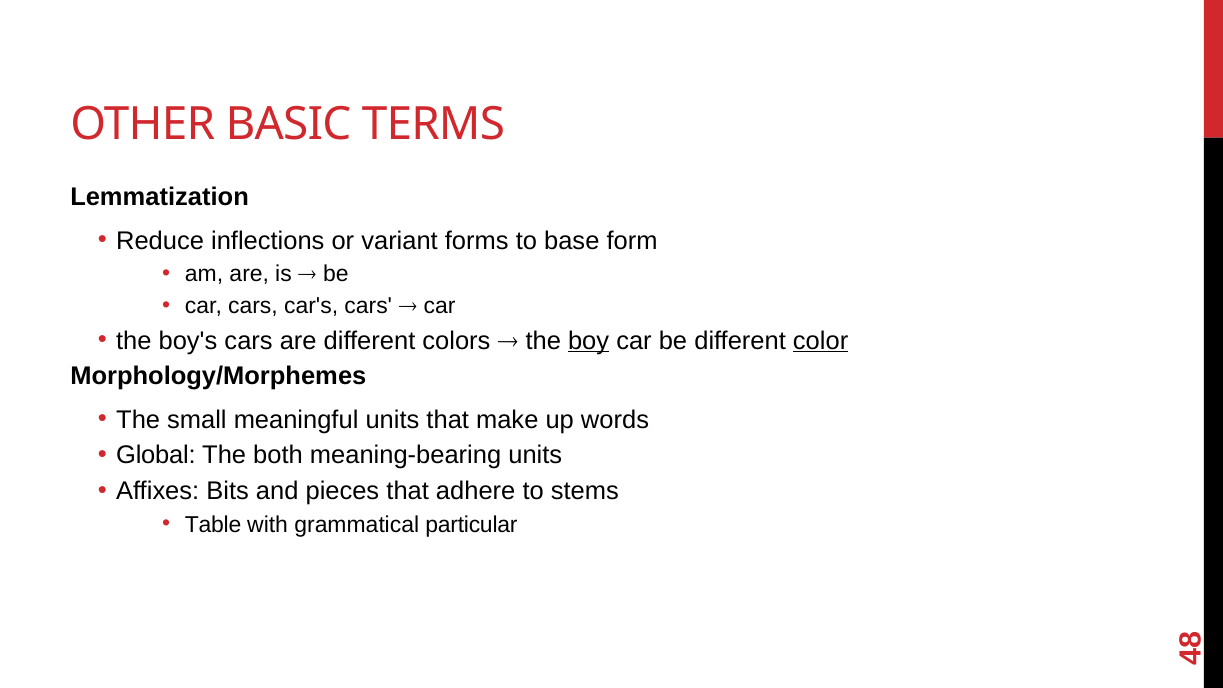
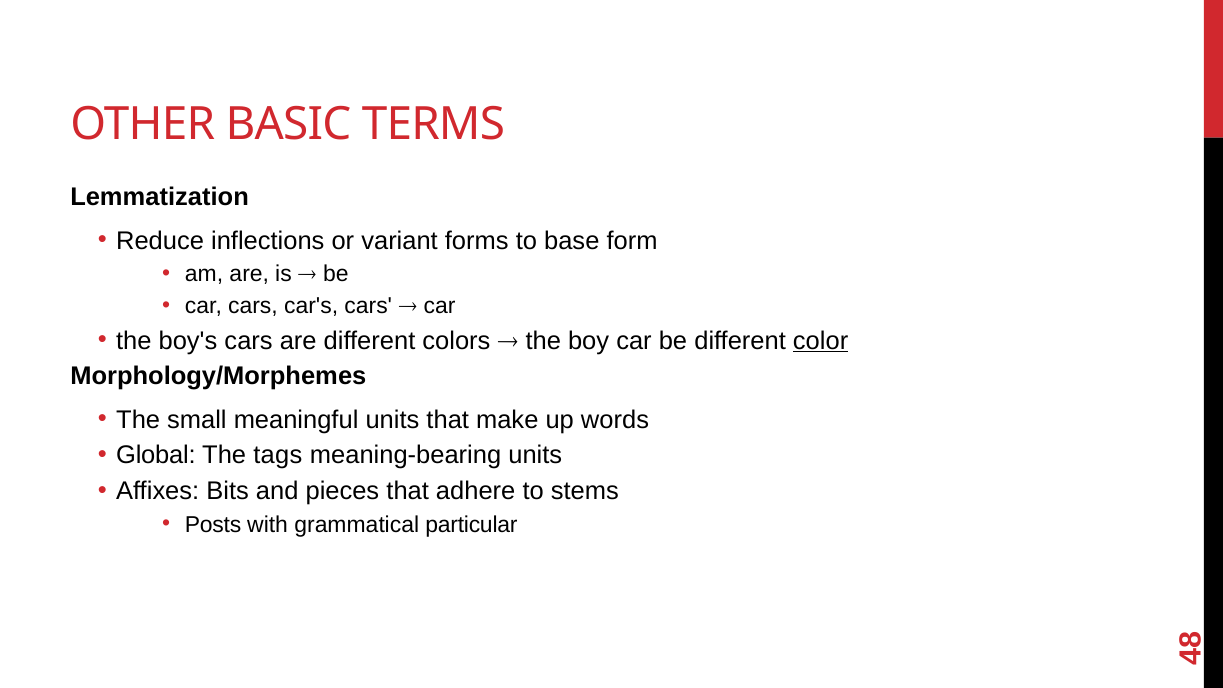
boy underline: present -> none
both: both -> tags
Table: Table -> Posts
